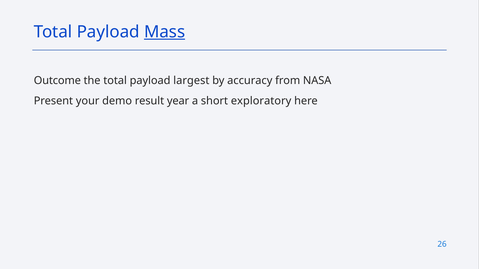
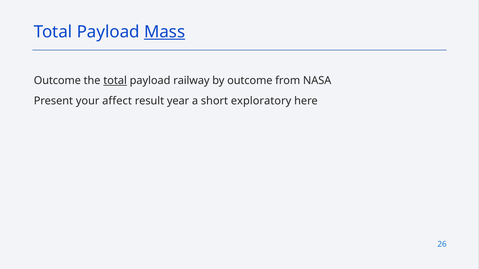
total at (115, 81) underline: none -> present
largest: largest -> railway
by accuracy: accuracy -> outcome
demo: demo -> affect
